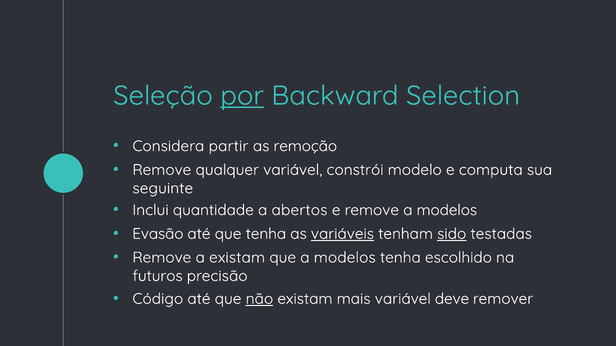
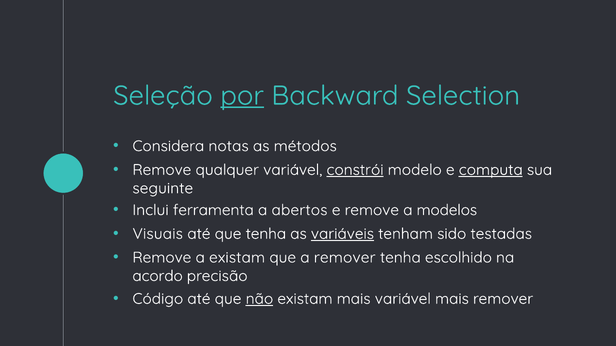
partir: partir -> notas
remoção: remoção -> métodos
constrói underline: none -> present
computa underline: none -> present
quantidade: quantidade -> ferramenta
Evasão: Evasão -> Visuais
sido underline: present -> none
que a modelos: modelos -> remover
futuros: futuros -> acordo
variável deve: deve -> mais
